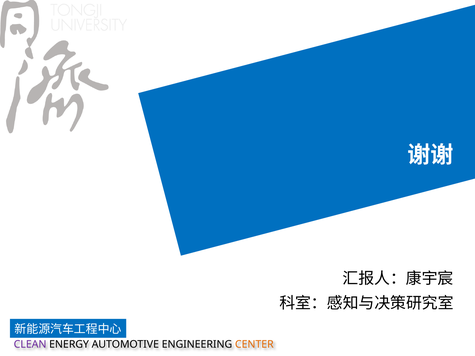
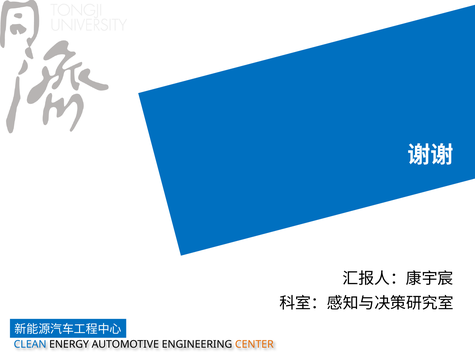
CLEAN colour: purple -> blue
